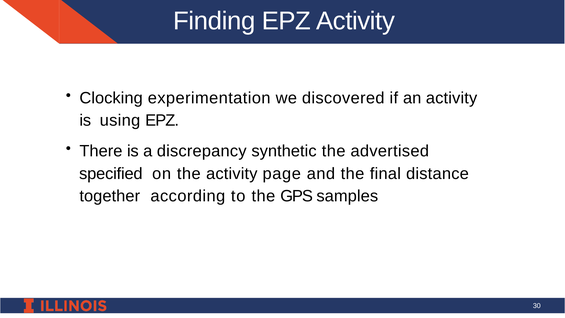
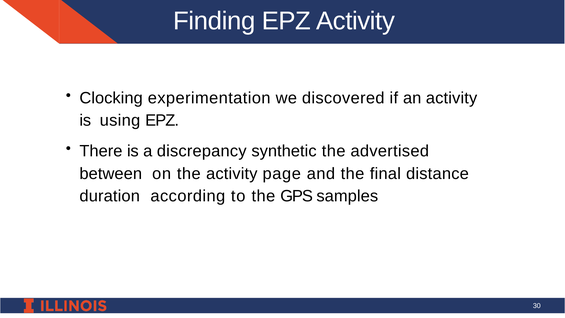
specified: specified -> between
together: together -> duration
